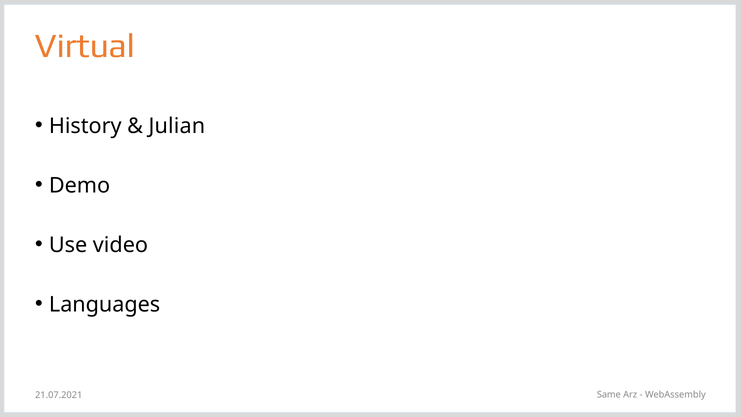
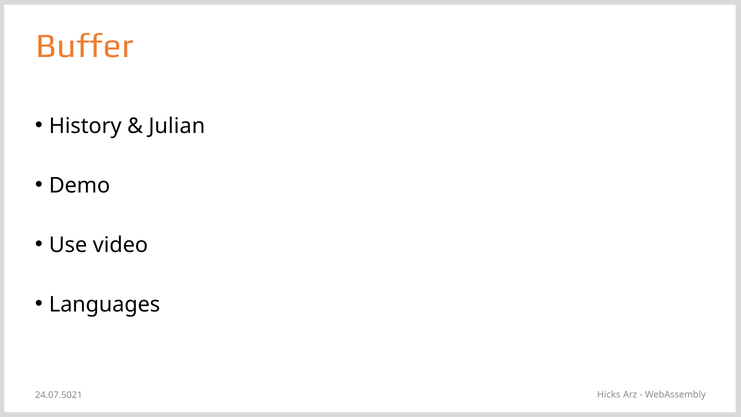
Virtual: Virtual -> Buffer
Same: Same -> Hicks
21.07.2021: 21.07.2021 -> 24.07.5021
